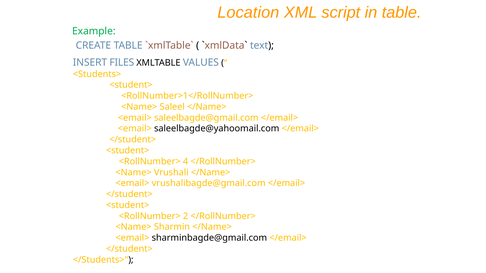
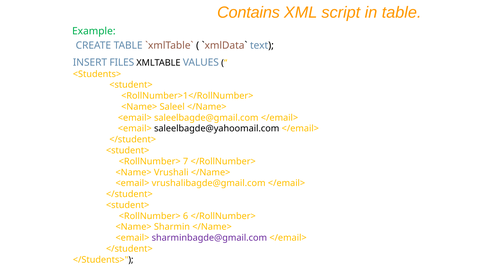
Location: Location -> Contains
4: 4 -> 7
2: 2 -> 6
sharminbagde@gmail.com colour: black -> purple
